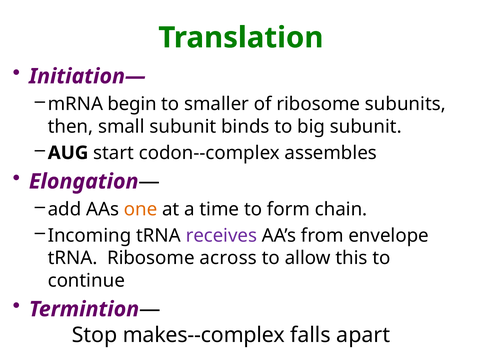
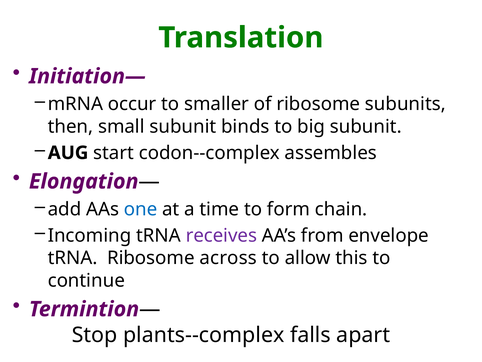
begin: begin -> occur
one colour: orange -> blue
makes--complex: makes--complex -> plants--complex
